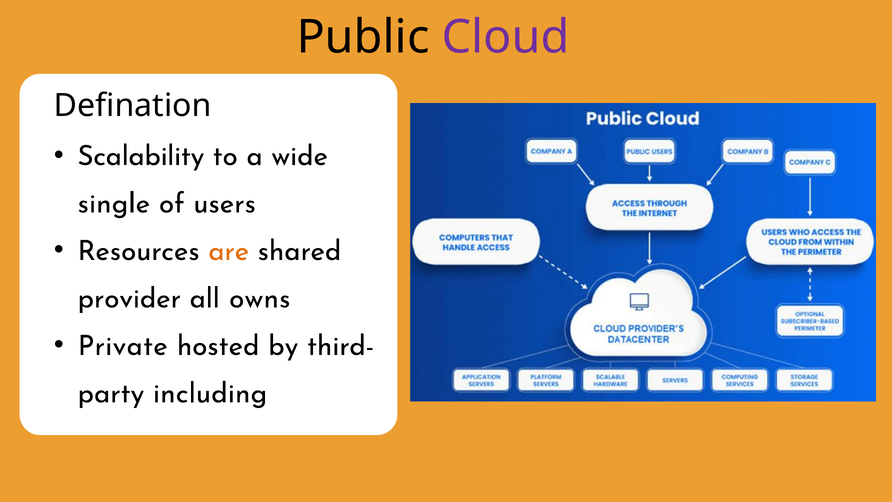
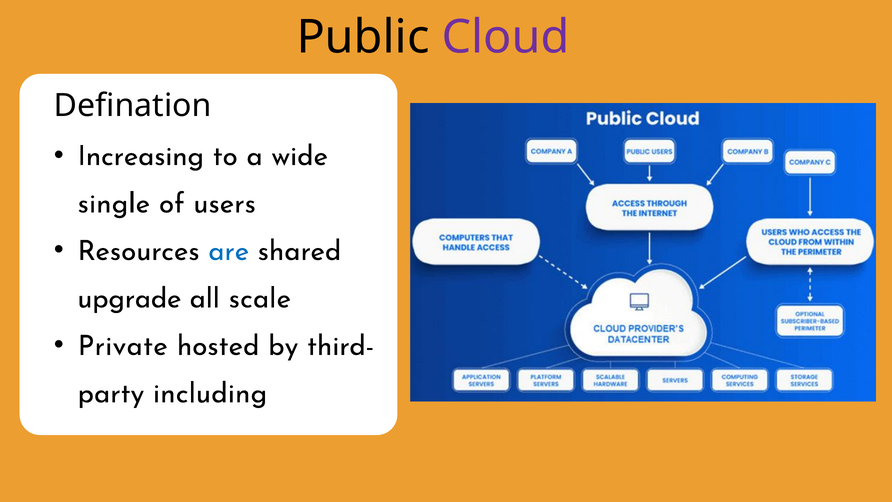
Scalability: Scalability -> Increasing
are colour: orange -> blue
provider: provider -> upgrade
owns: owns -> scale
